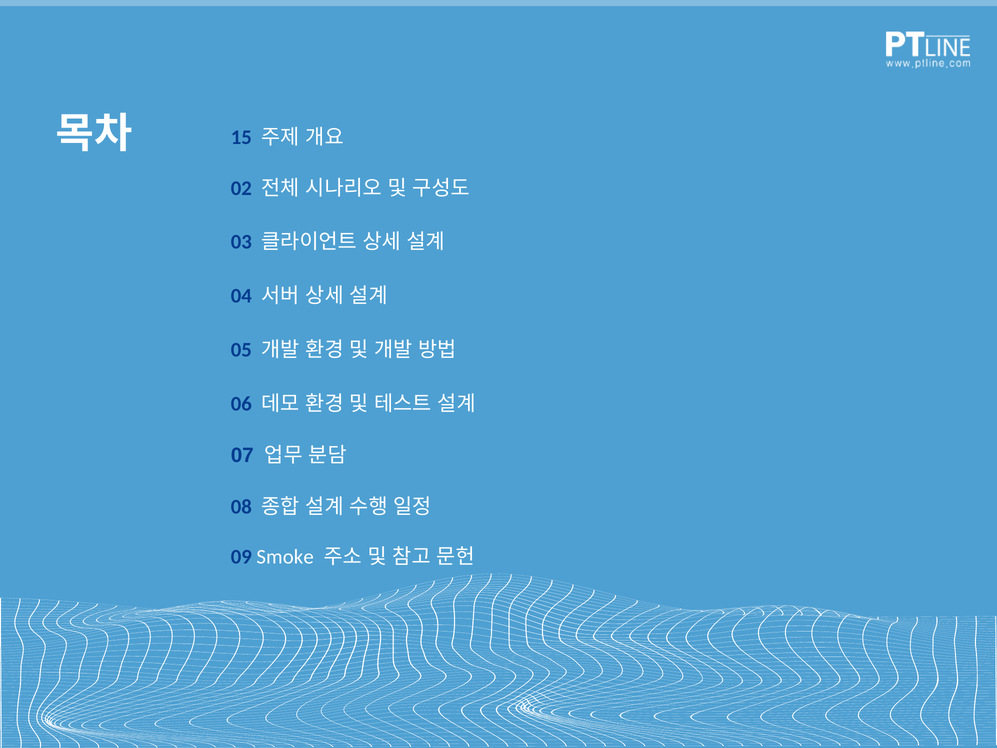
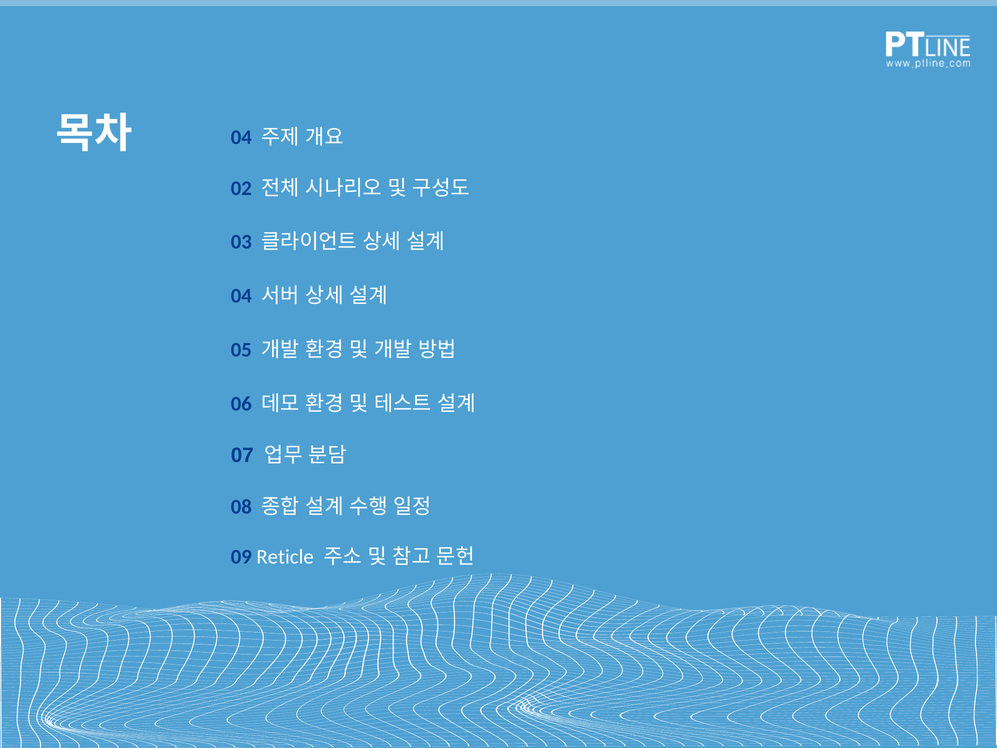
15 at (241, 137): 15 -> 04
Smoke: Smoke -> Reticle
